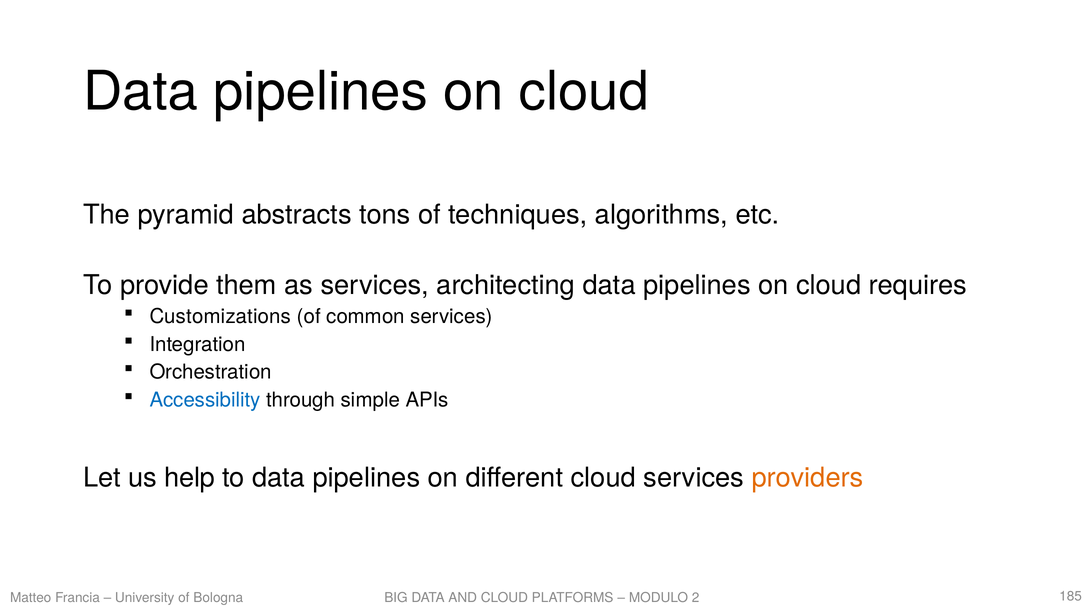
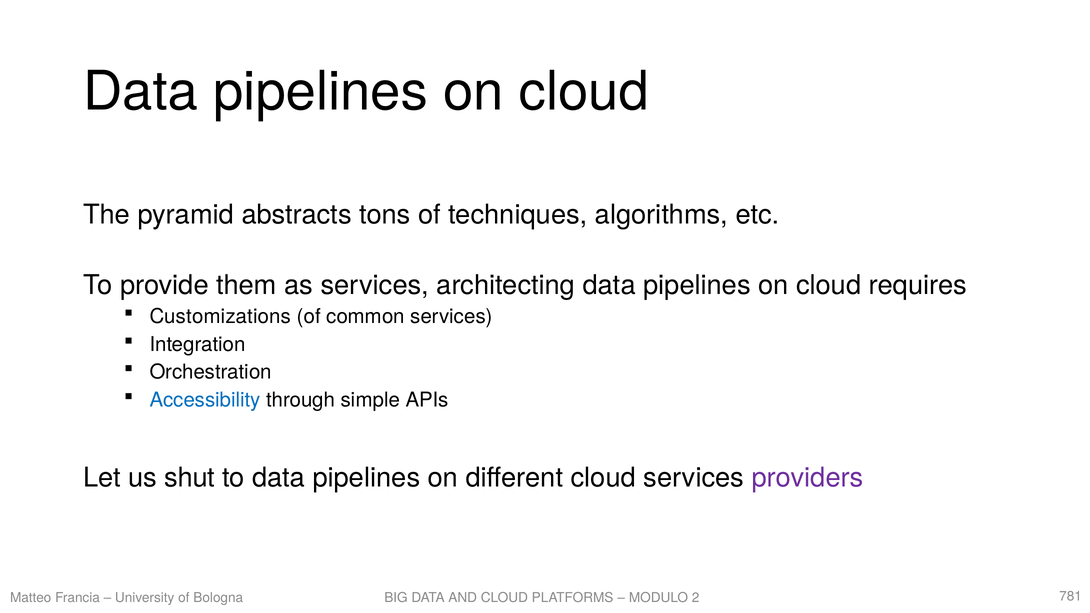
help: help -> shut
providers colour: orange -> purple
185: 185 -> 781
